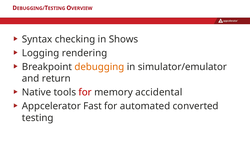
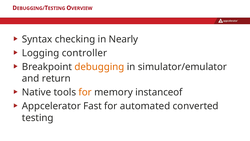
Shows: Shows -> Nearly
rendering: rendering -> controller
for at (85, 92) colour: red -> orange
accidental: accidental -> instanceof
